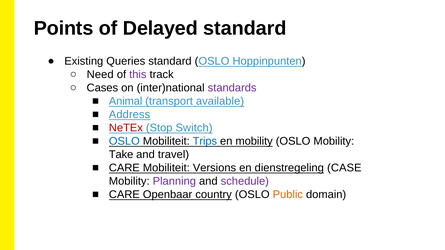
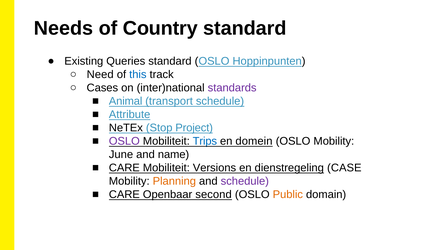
Points: Points -> Needs
Delayed: Delayed -> Country
this colour: purple -> blue
transport available: available -> schedule
Address: Address -> Attribute
NeTEx colour: red -> black
Switch: Switch -> Project
OSLO at (124, 141) colour: blue -> purple
en mobility: mobility -> domein
Take: Take -> June
travel: travel -> name
Planning colour: purple -> orange
country: country -> second
